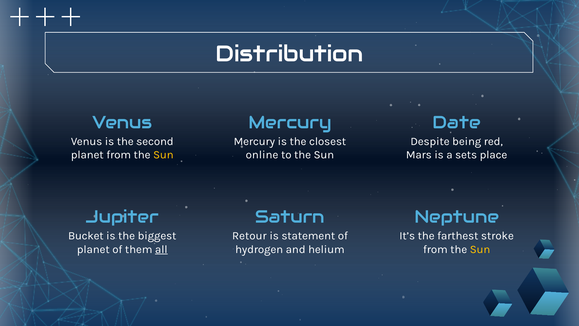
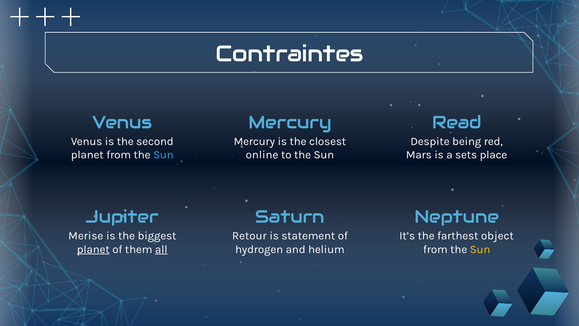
Distribution: Distribution -> Contraintes
Date: Date -> Read
Sun at (163, 155) colour: yellow -> light blue
Bucket: Bucket -> Merise
stroke: stroke -> object
planet at (93, 249) underline: none -> present
